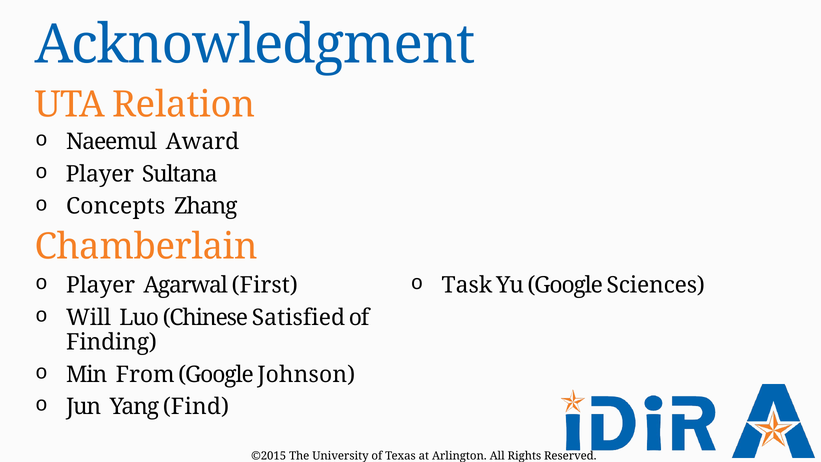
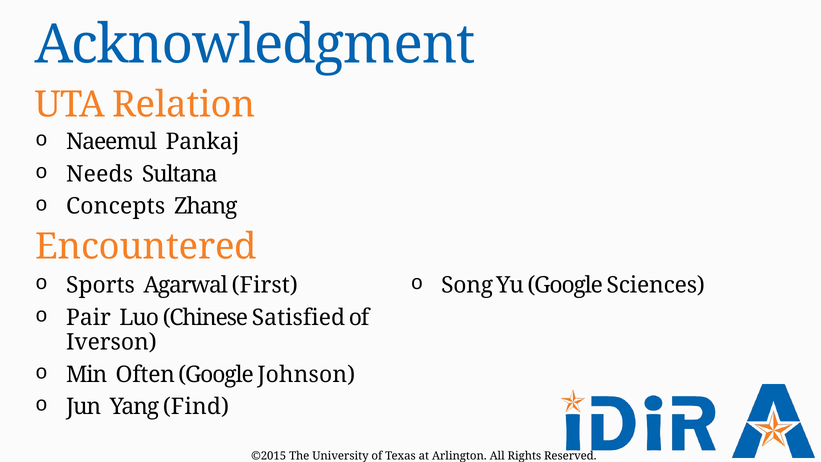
Award: Award -> Pankaj
Player at (100, 174): Player -> Needs
Chamberlain: Chamberlain -> Encountered
Player at (101, 285): Player -> Sports
Task: Task -> Song
Will: Will -> Pair
Finding: Finding -> Iverson
From: From -> Often
